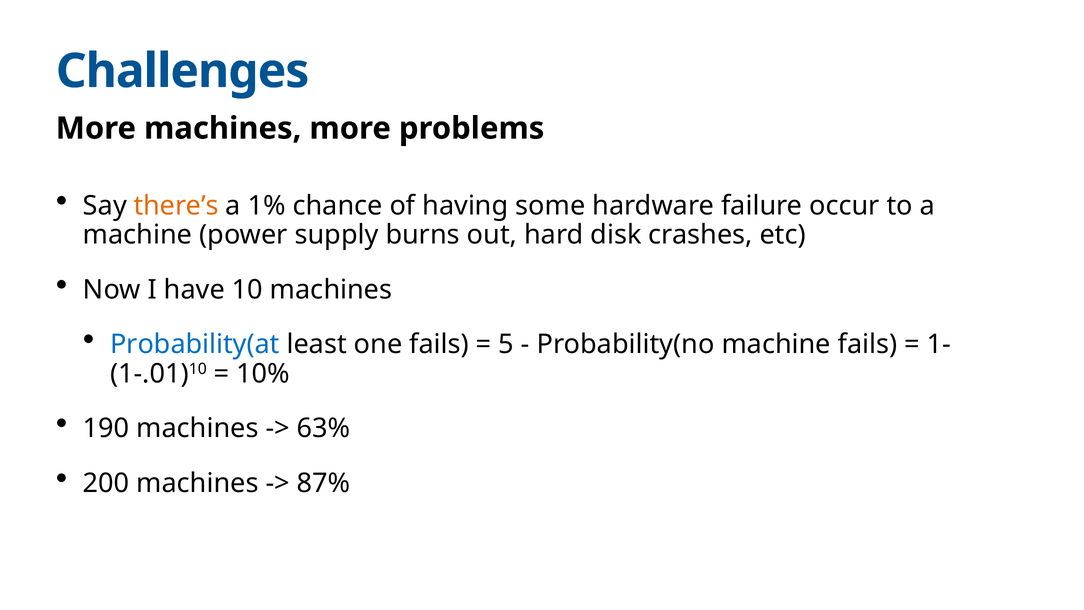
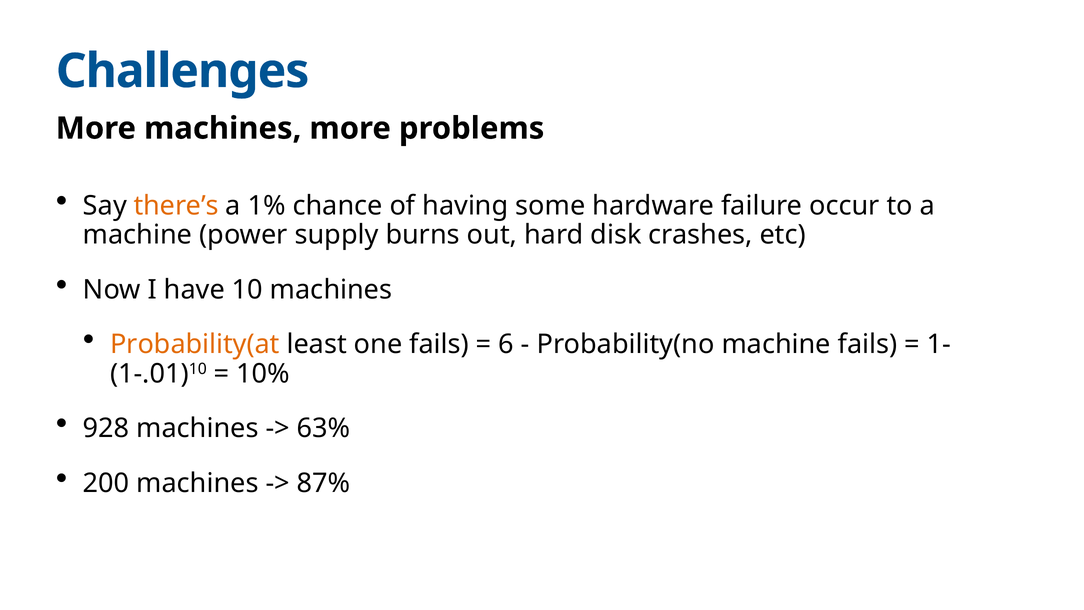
Probability(at colour: blue -> orange
5: 5 -> 6
190: 190 -> 928
